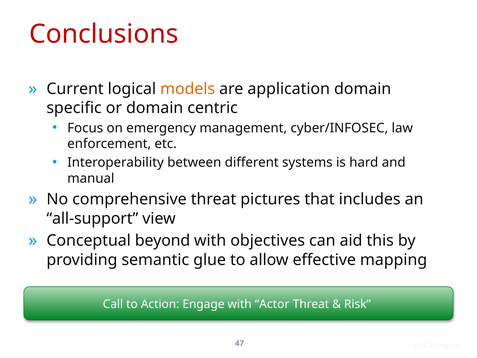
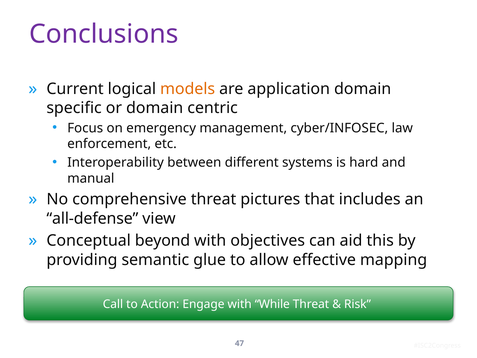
Conclusions colour: red -> purple
all-support: all-support -> all-defense
Actor: Actor -> While
